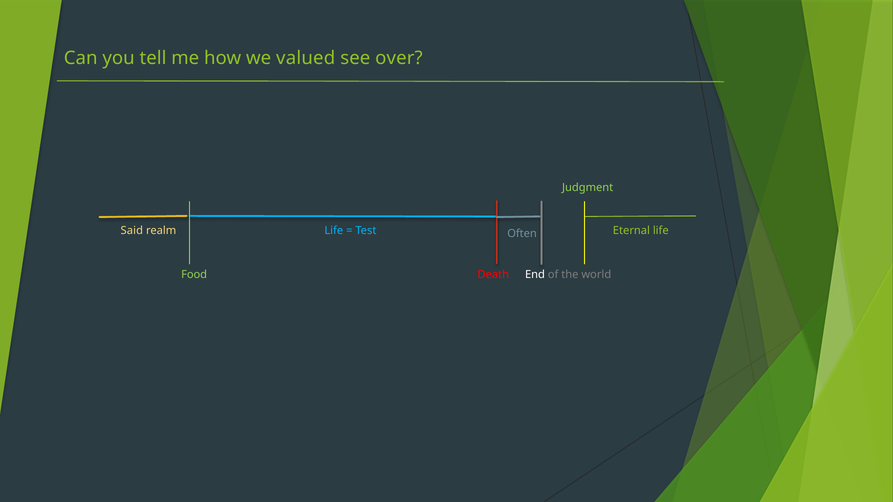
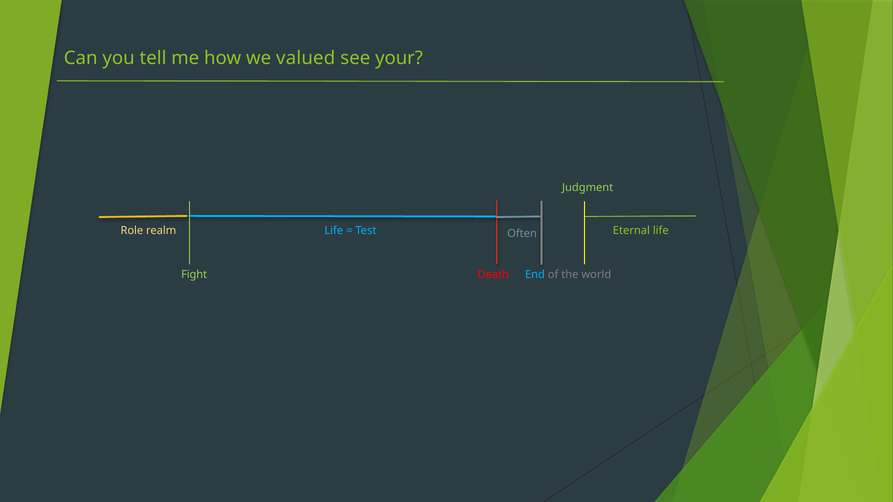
over: over -> your
Said: Said -> Role
Food: Food -> Fight
End colour: white -> light blue
